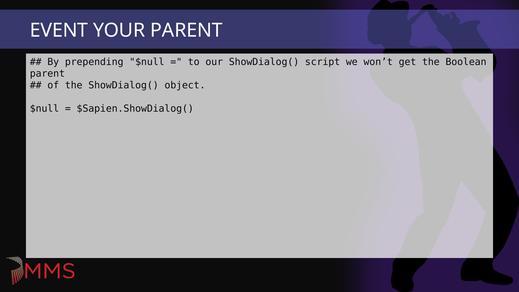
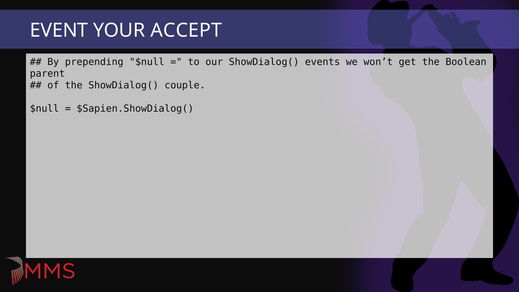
YOUR PARENT: PARENT -> ACCEPT
script: script -> events
object: object -> couple
